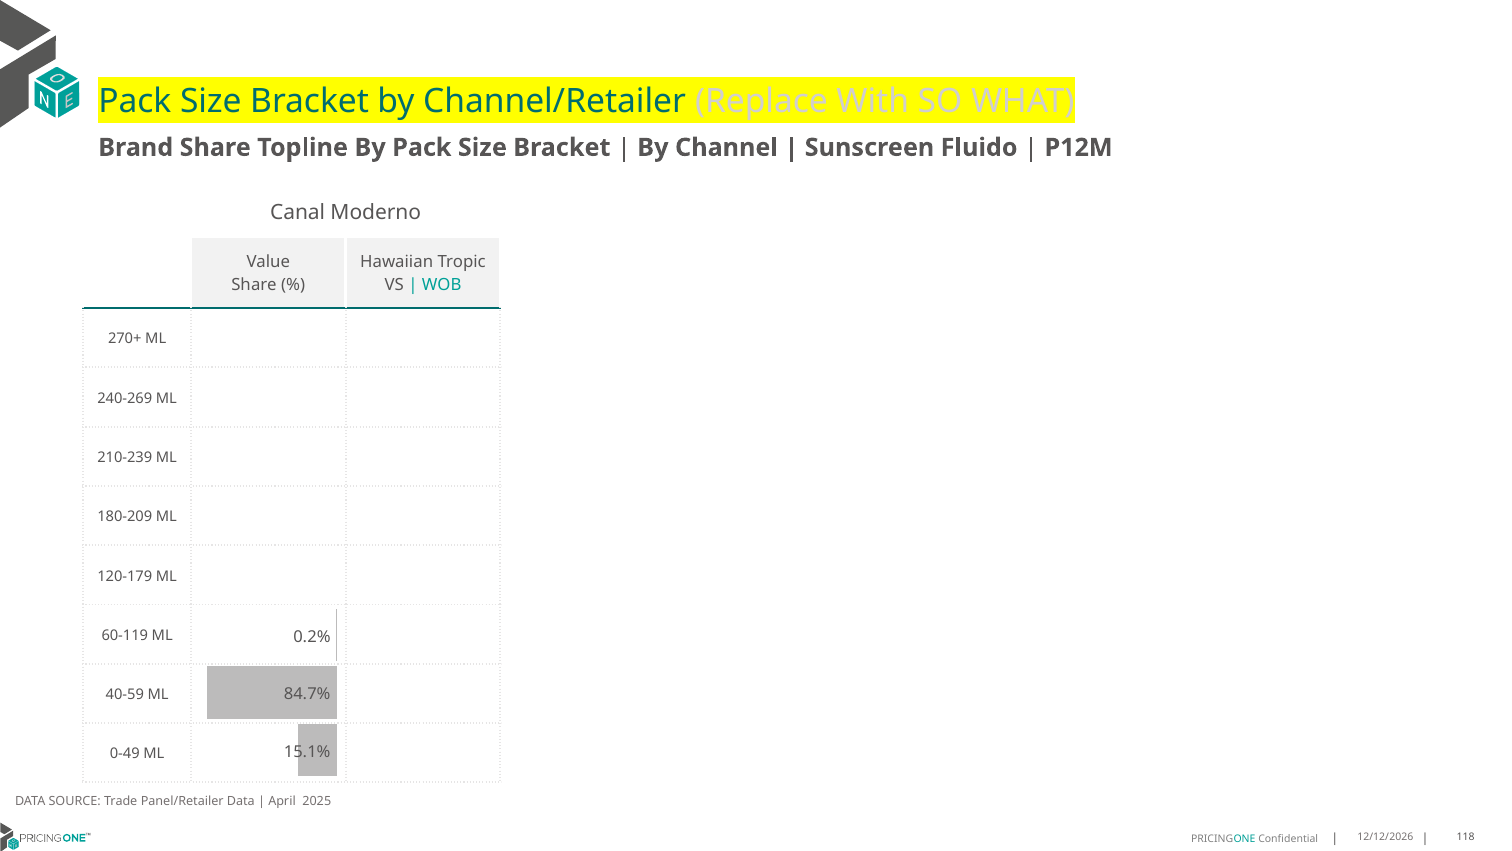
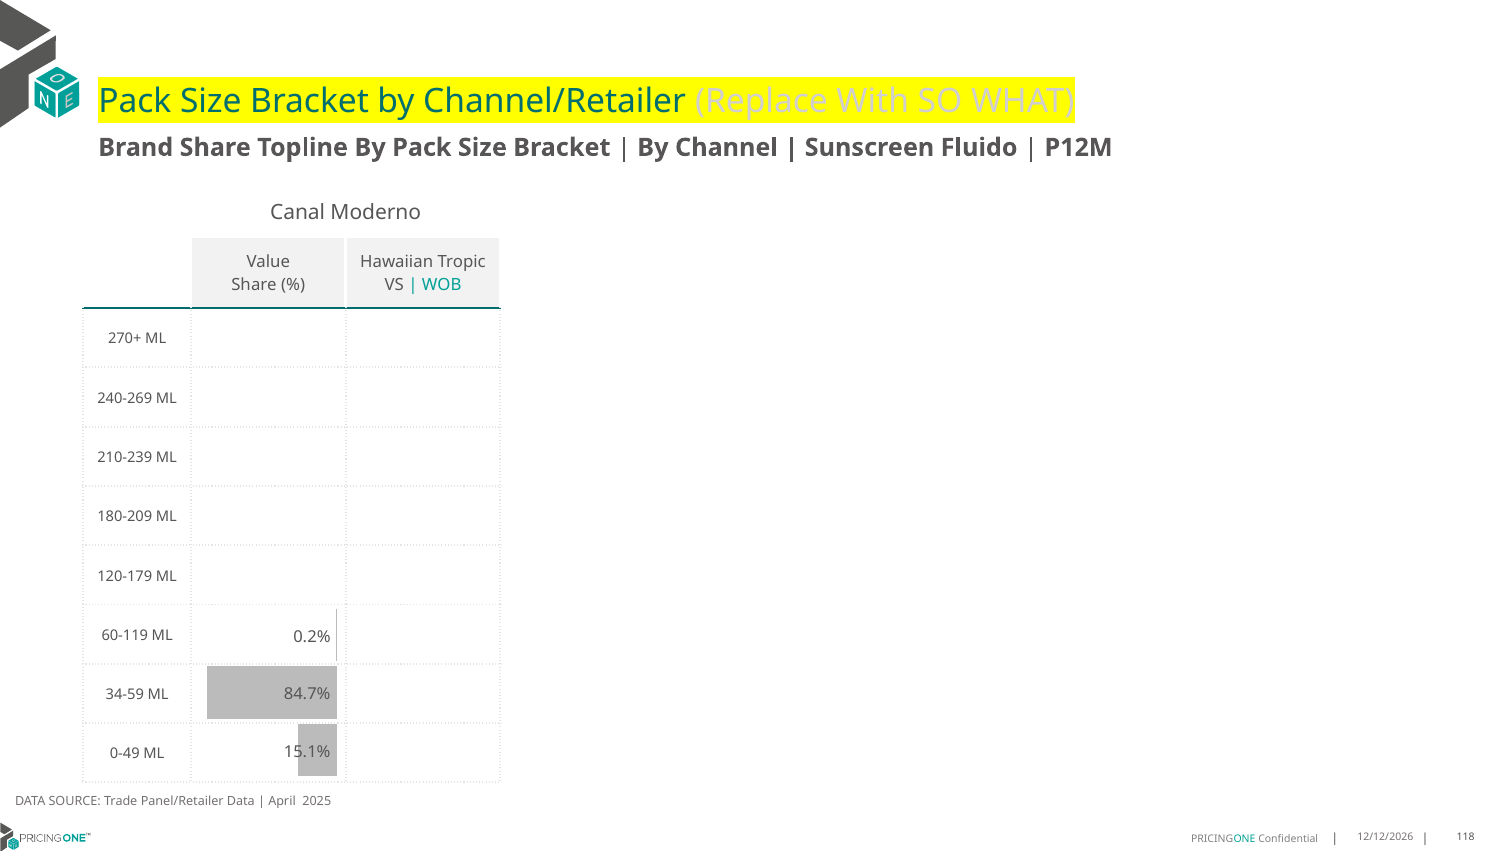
40-59: 40-59 -> 34-59
